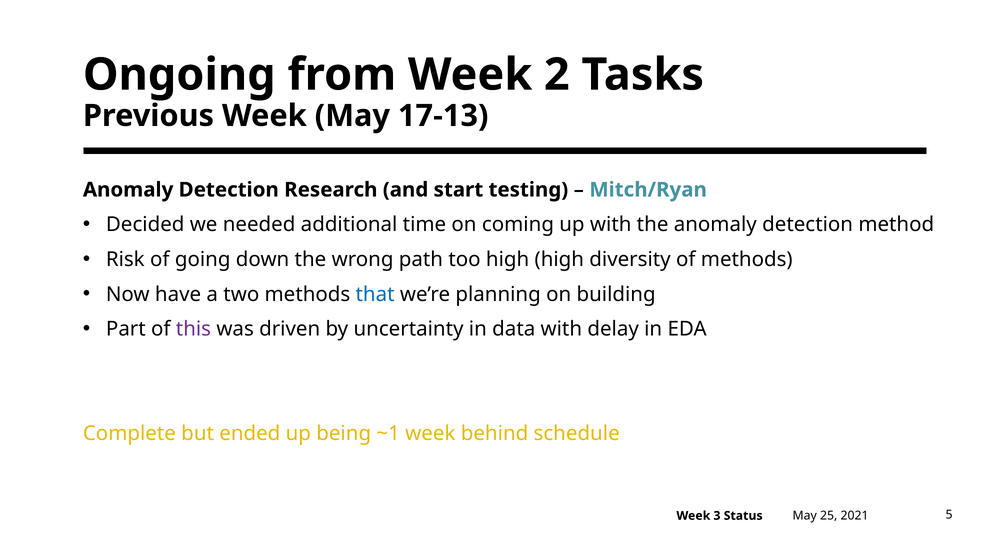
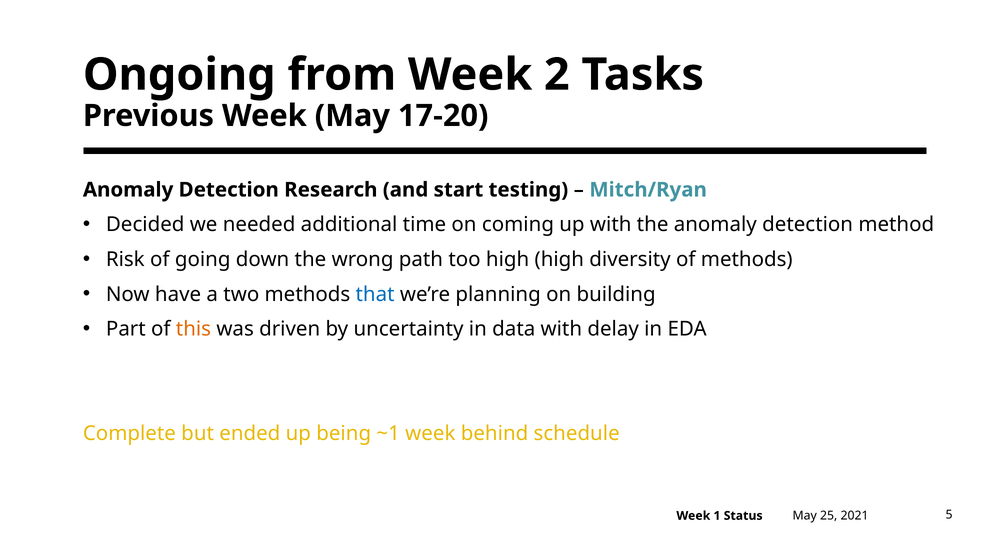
17-13: 17-13 -> 17-20
this colour: purple -> orange
3: 3 -> 1
